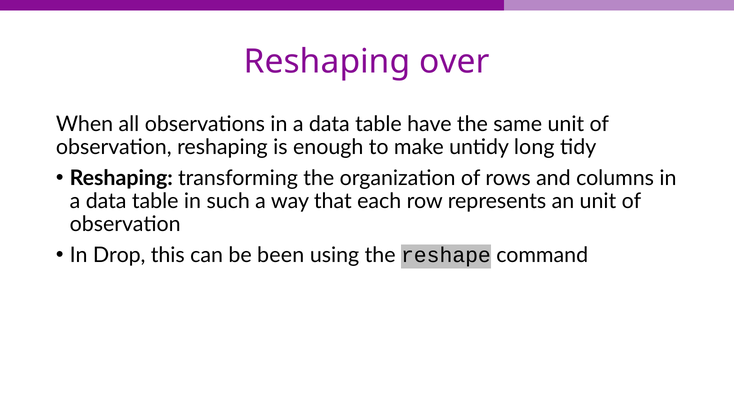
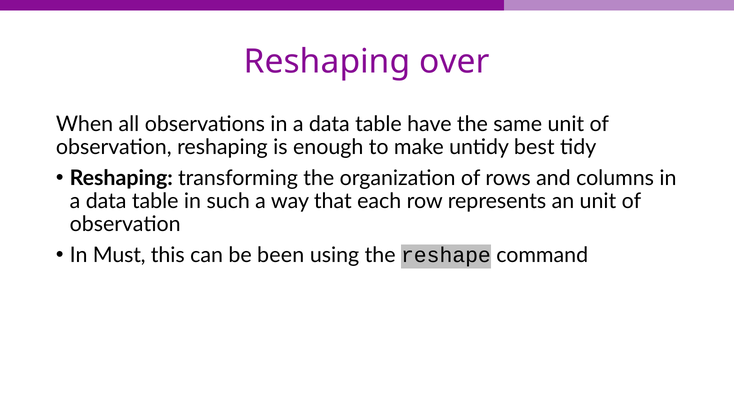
long: long -> best
Drop: Drop -> Must
